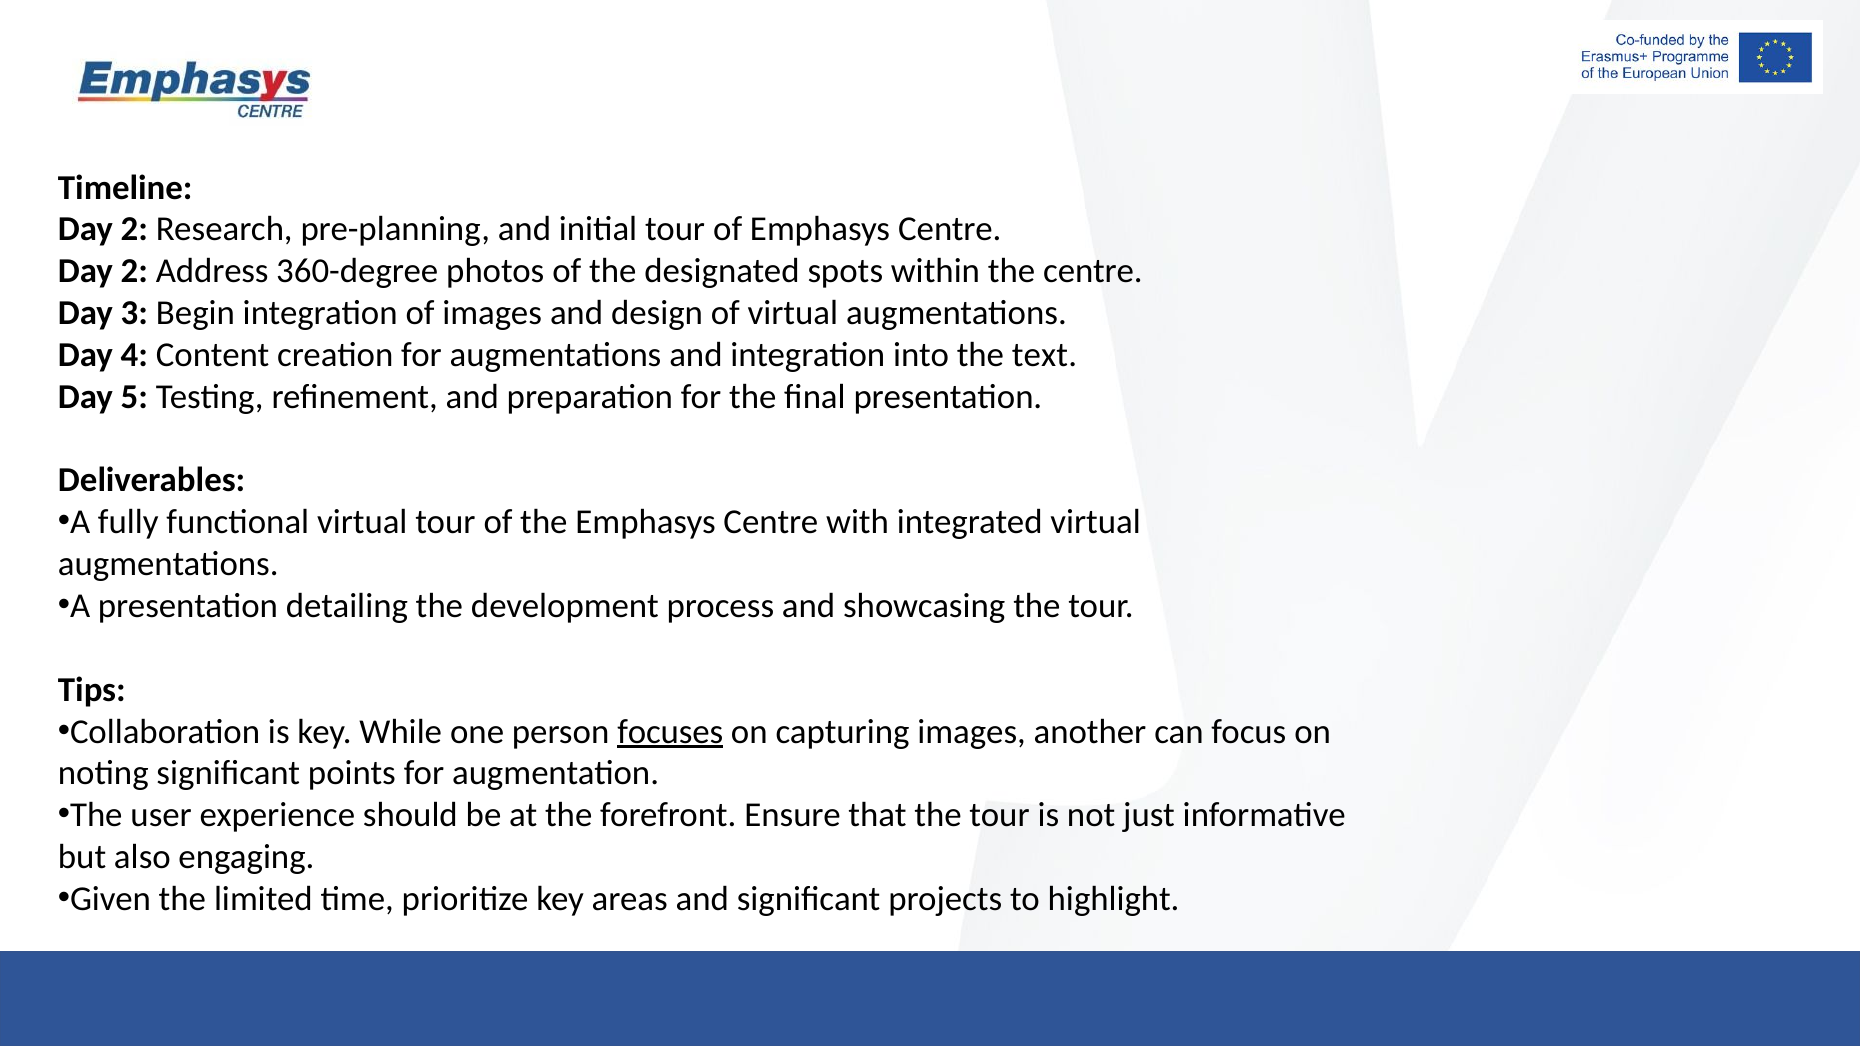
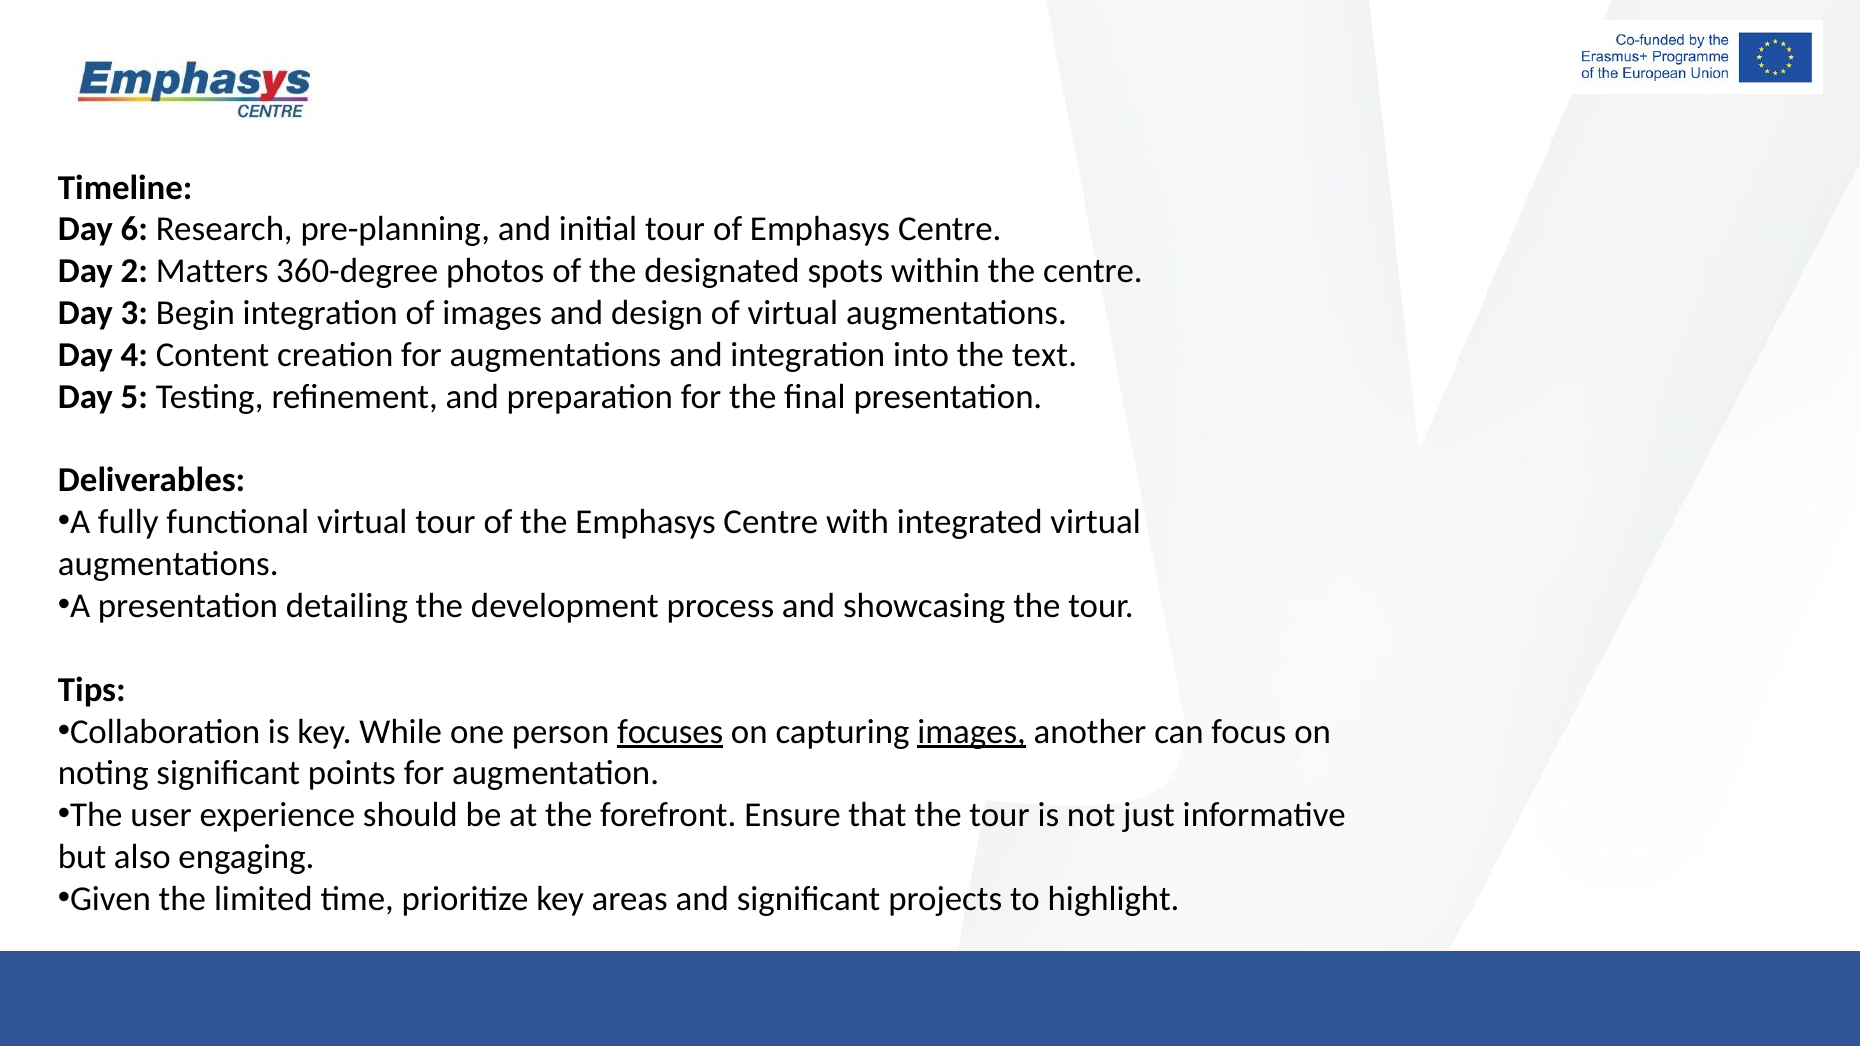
2 at (134, 229): 2 -> 6
Address: Address -> Matters
images at (972, 732) underline: none -> present
